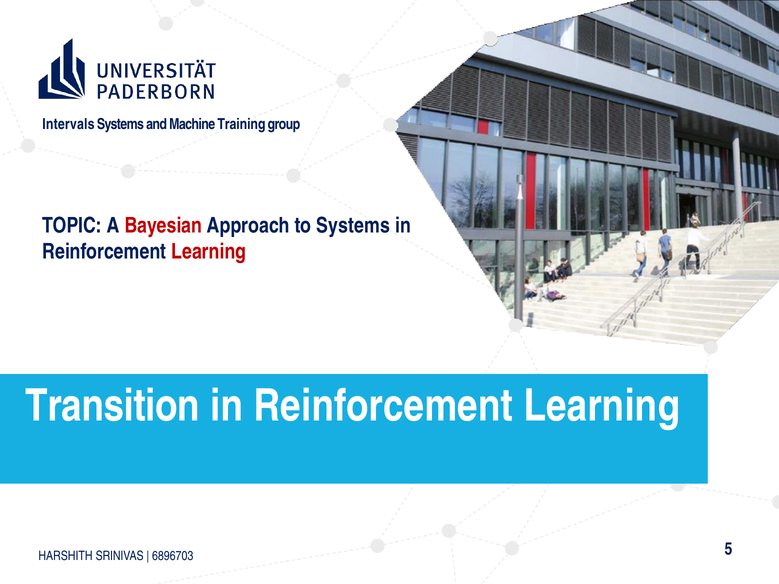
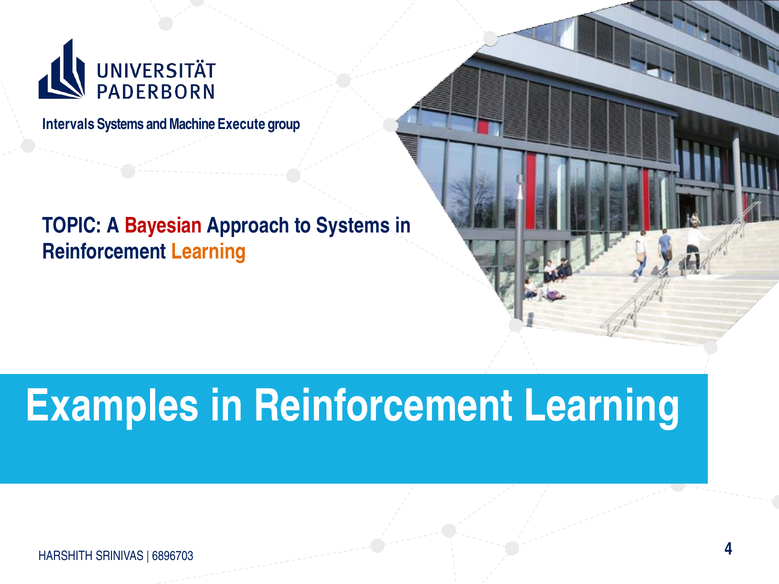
Training: Training -> Execute
Learning at (209, 252) colour: red -> orange
Transition: Transition -> Examples
5: 5 -> 4
